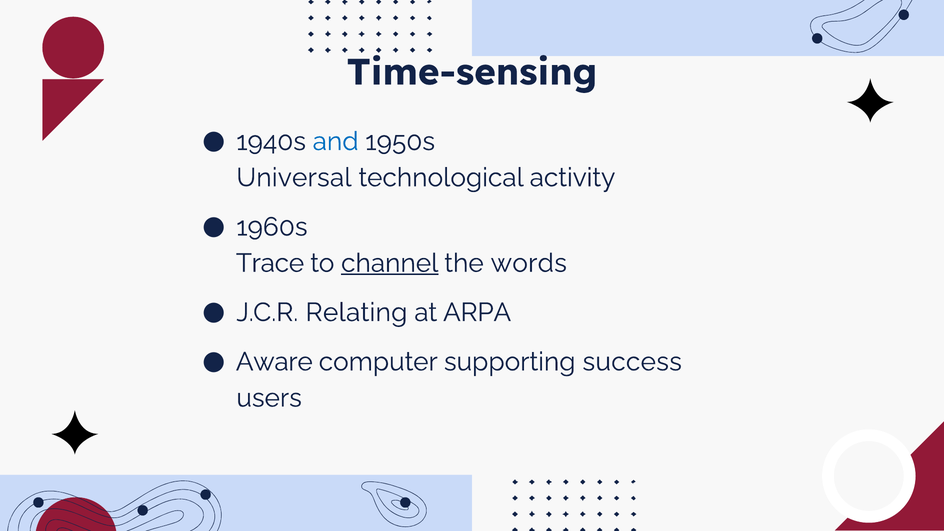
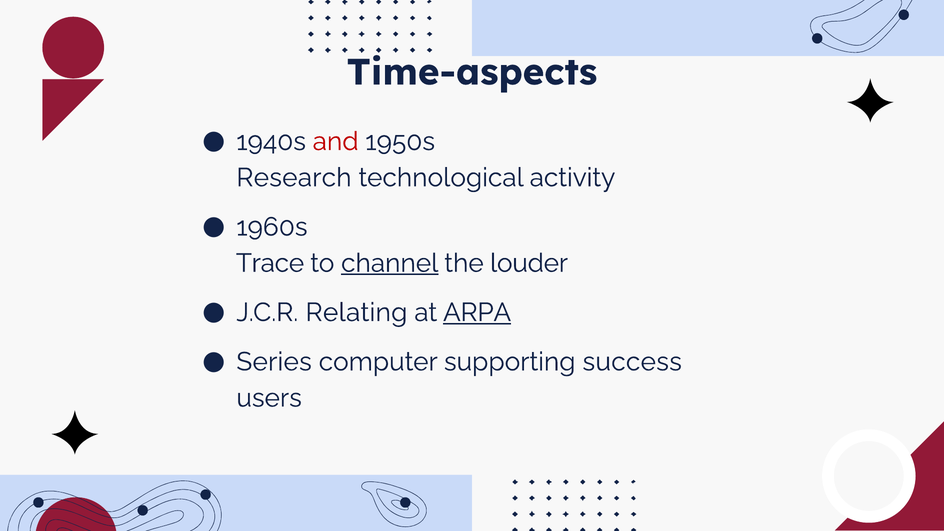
Time-sensing: Time-sensing -> Time-aspects
and colour: blue -> red
Universal: Universal -> Research
words: words -> louder
ARPA underline: none -> present
Aware: Aware -> Series
